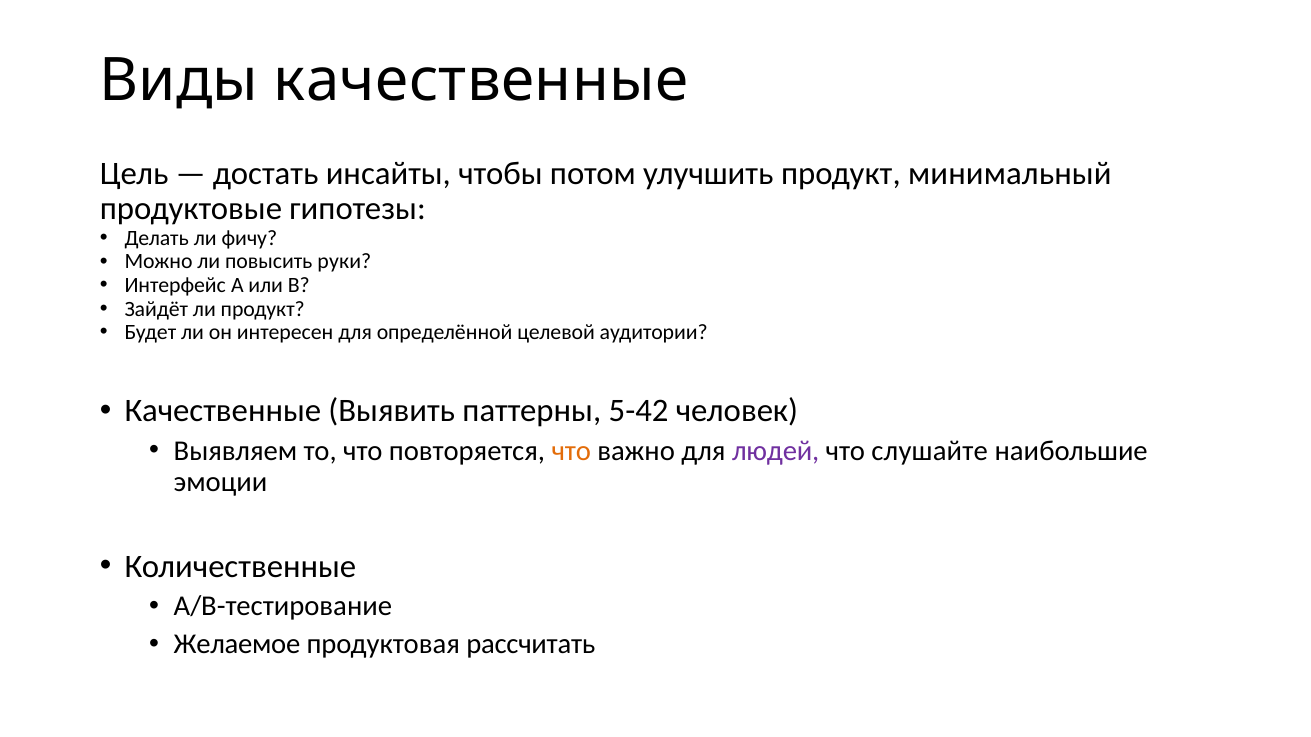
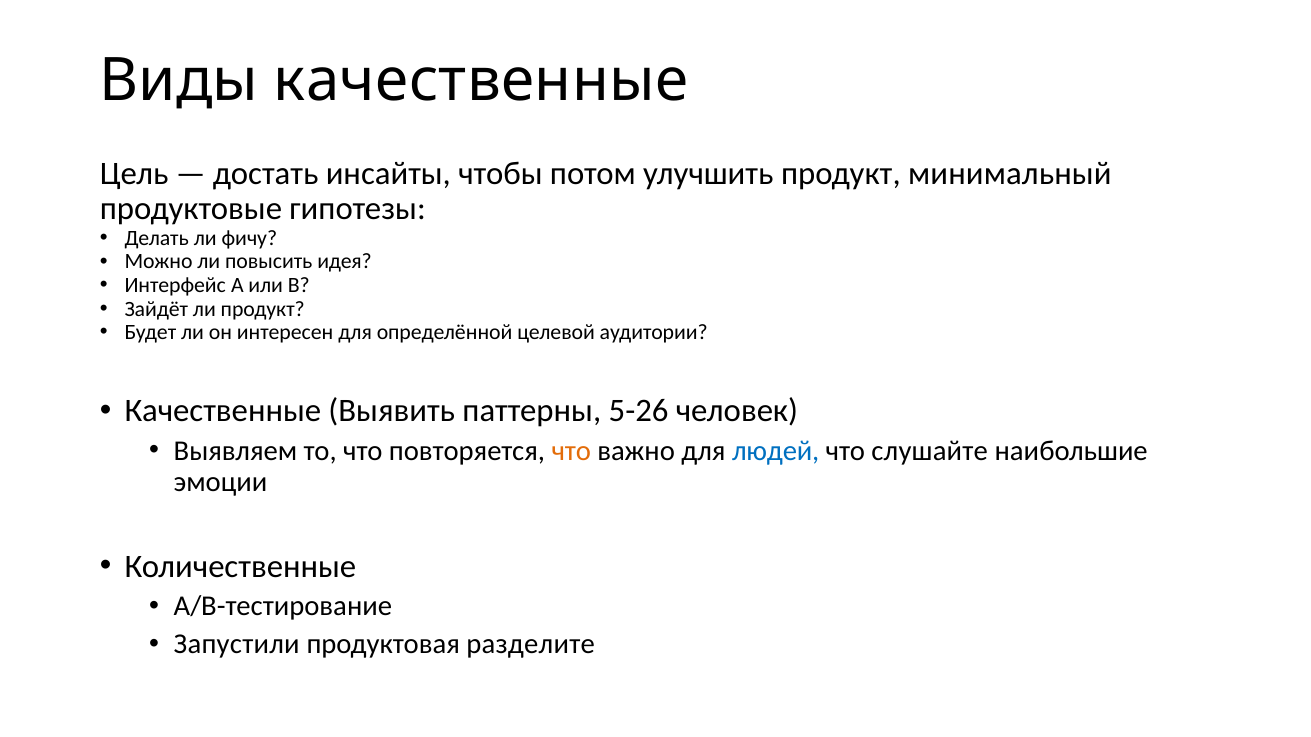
руки: руки -> идея
5-42: 5-42 -> 5-26
людей colour: purple -> blue
Желаемое: Желаемое -> Запустили
рассчитать: рассчитать -> разделите
